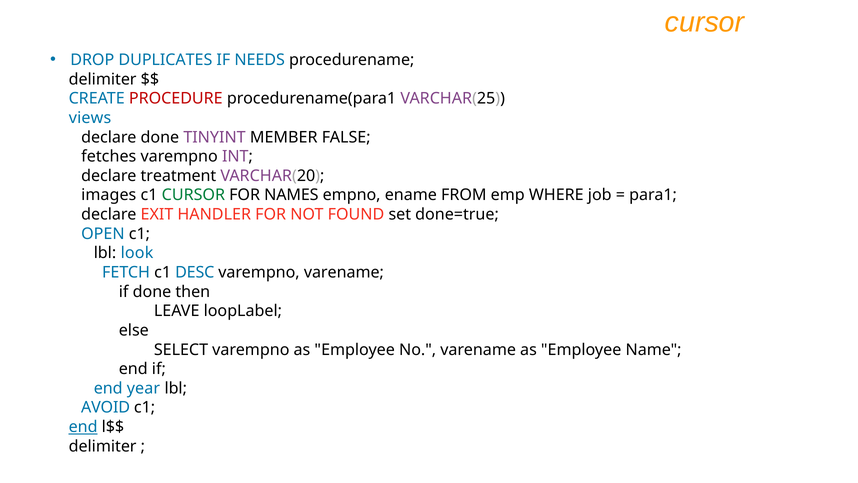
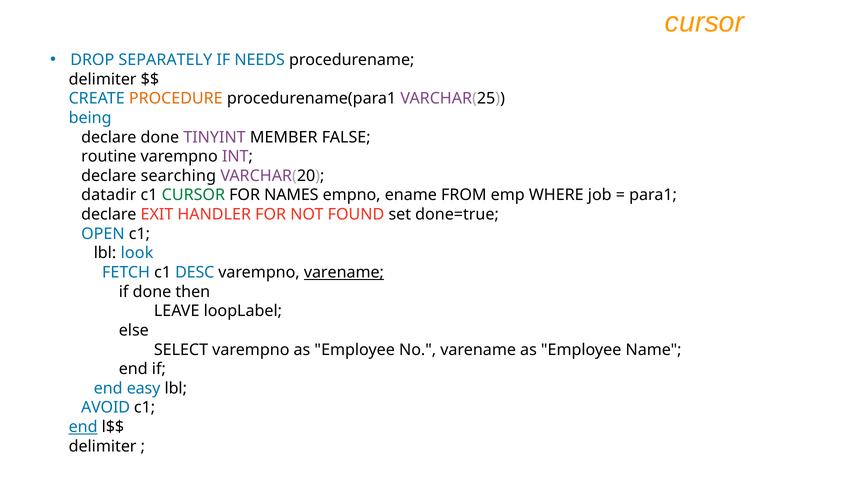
DUPLICATES: DUPLICATES -> SEPARATELY
PROCEDURE colour: red -> orange
views: views -> being
fetches: fetches -> routine
treatment: treatment -> searching
images: images -> datadir
varename at (344, 272) underline: none -> present
year: year -> easy
